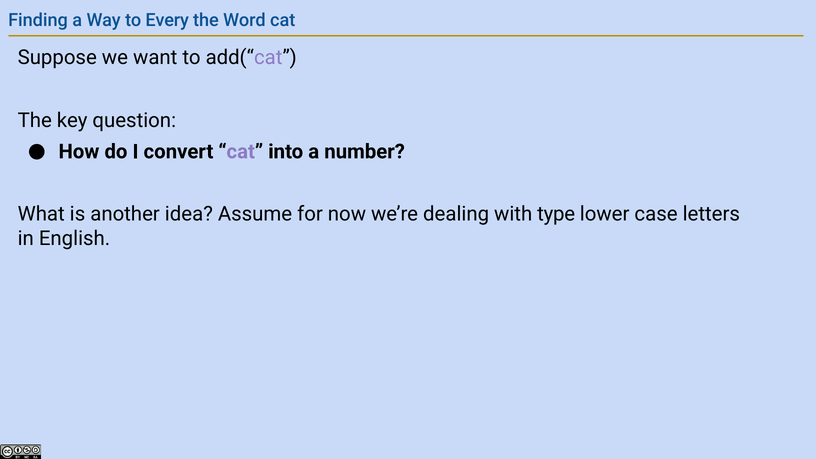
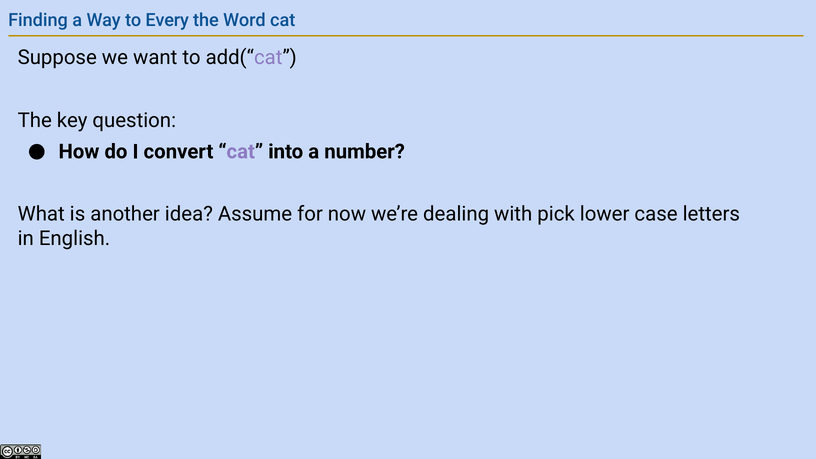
type: type -> pick
